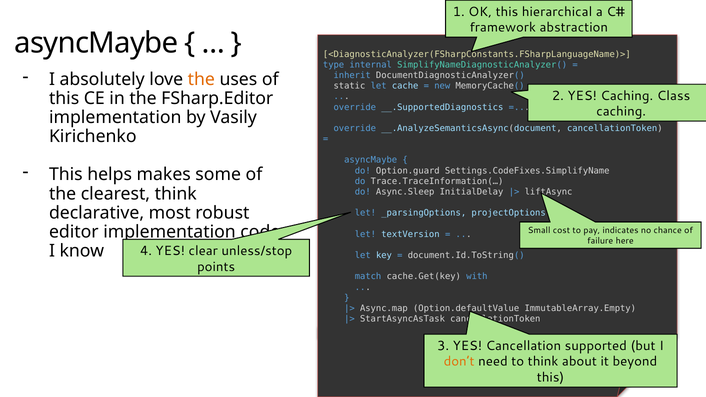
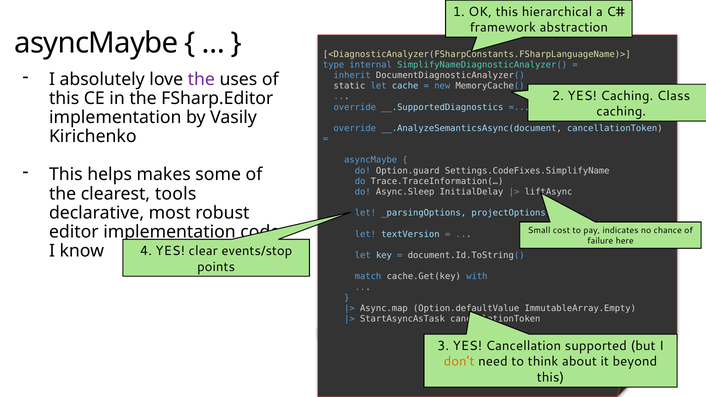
the at (201, 79) colour: orange -> purple
clearest think: think -> tools
unless/stop: unless/stop -> events/stop
